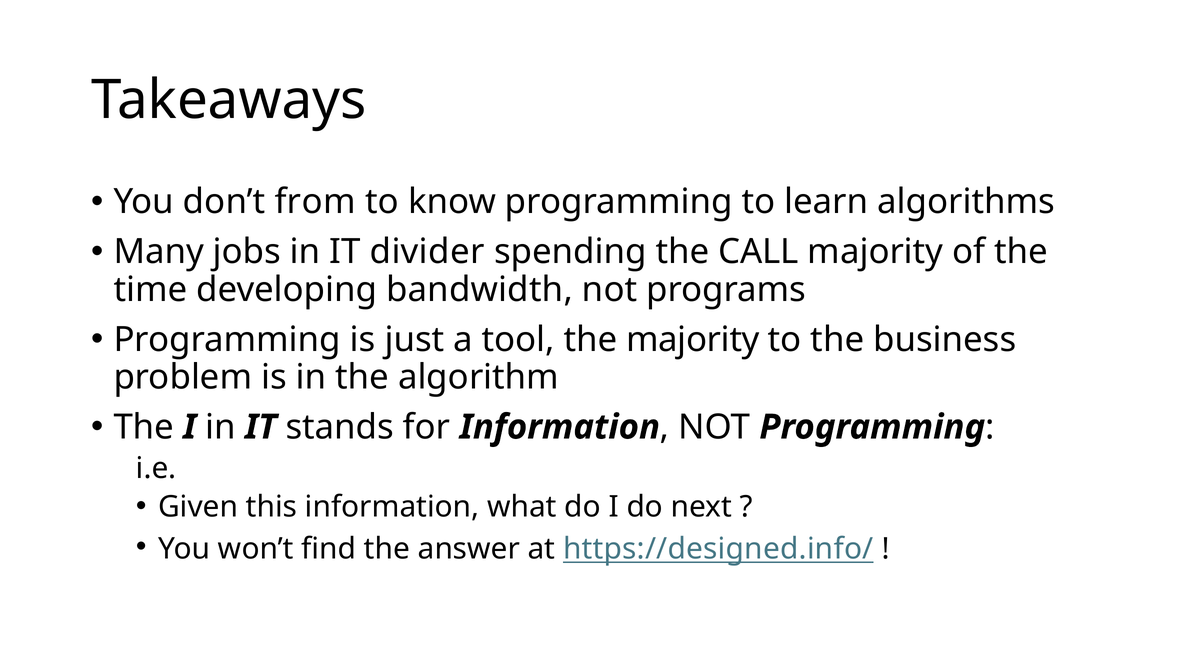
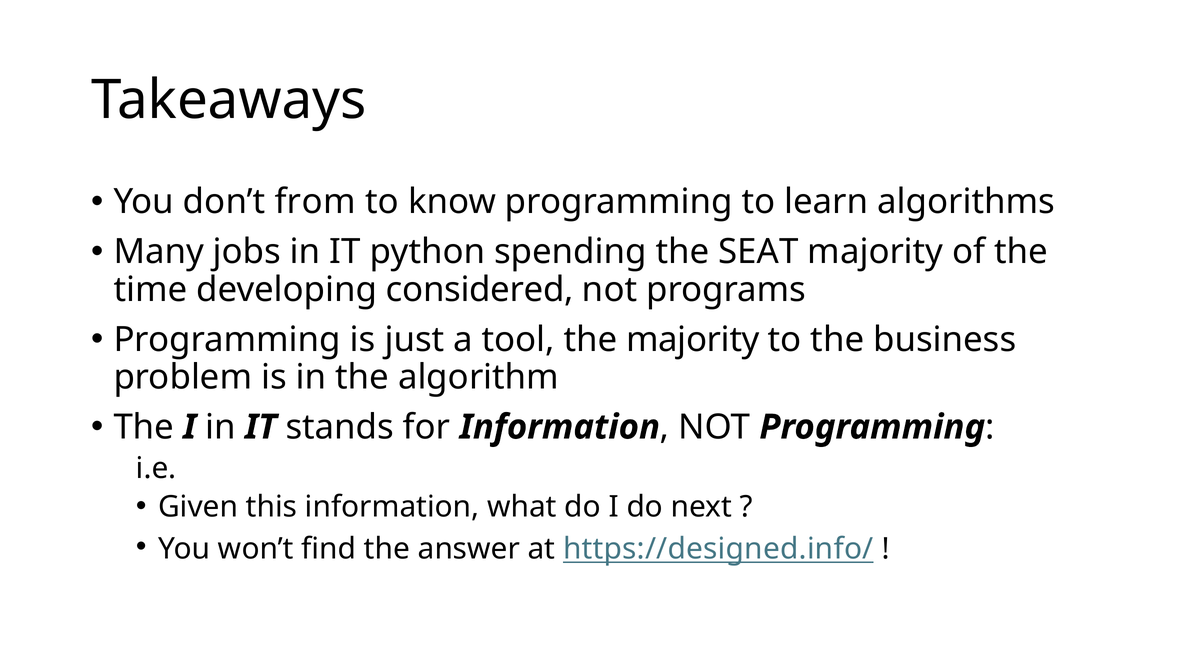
divider: divider -> python
CALL: CALL -> SEAT
bandwidth: bandwidth -> considered
